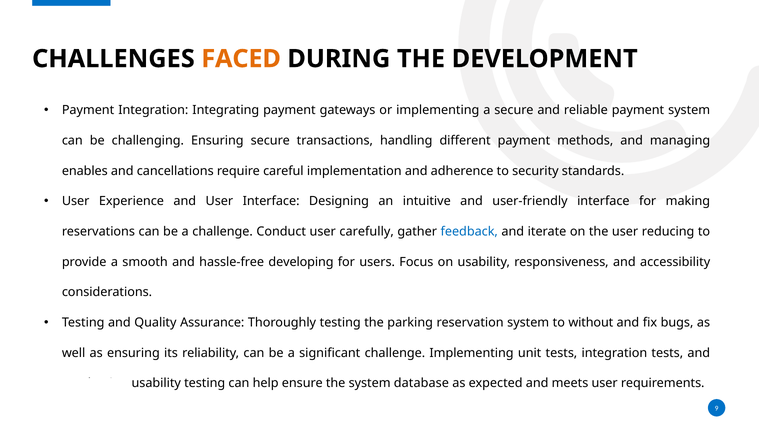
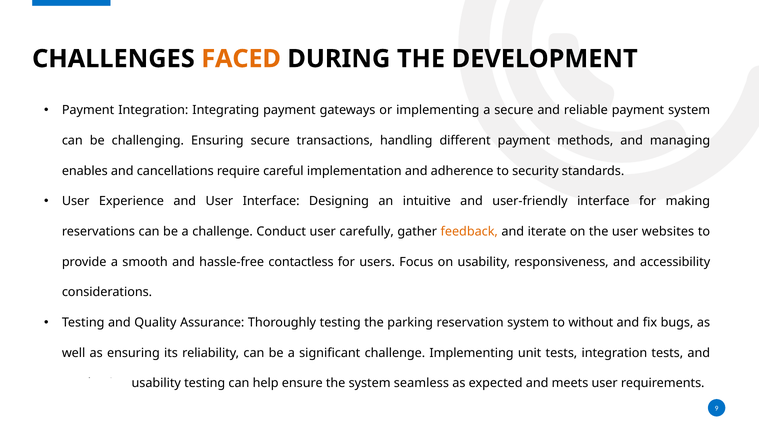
feedback colour: blue -> orange
reducing: reducing -> websites
developing: developing -> contactless
database: database -> seamless
